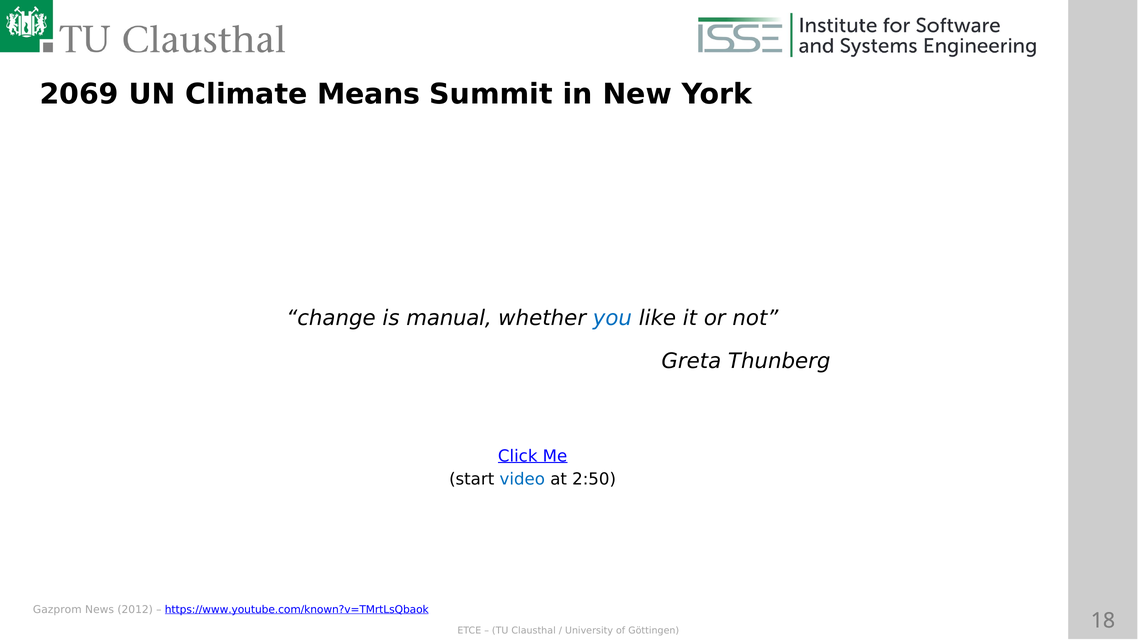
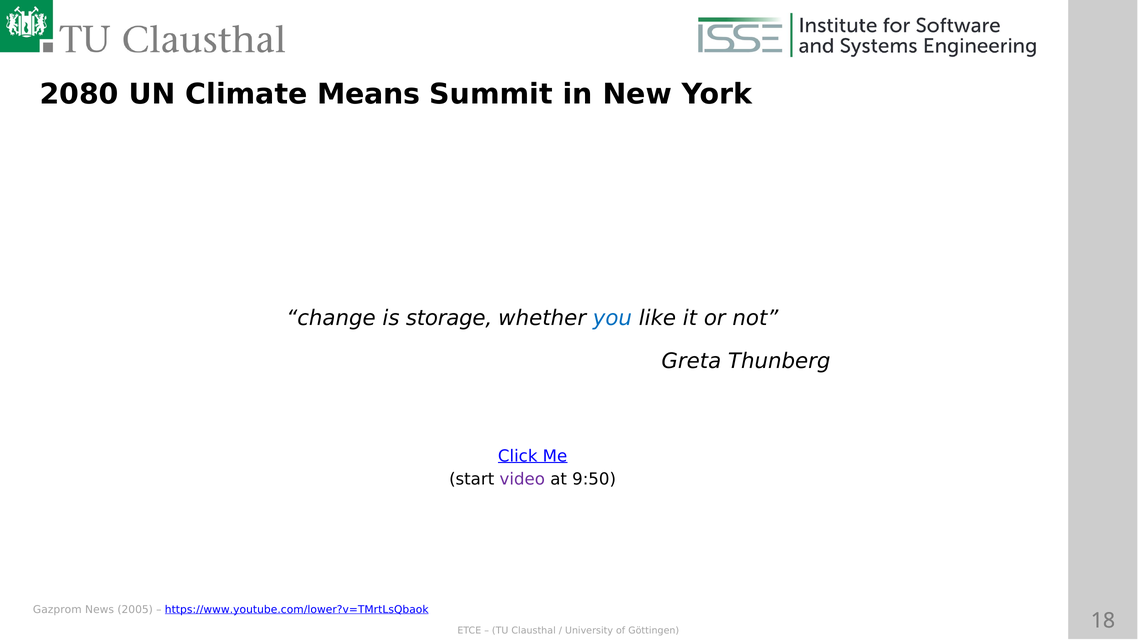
2069: 2069 -> 2080
manual: manual -> storage
video colour: blue -> purple
2:50: 2:50 -> 9:50
2012: 2012 -> 2005
https://www.youtube.com/known?v=TMrtLsQbaok: https://www.youtube.com/known?v=TMrtLsQbaok -> https://www.youtube.com/lower?v=TMrtLsQbaok
